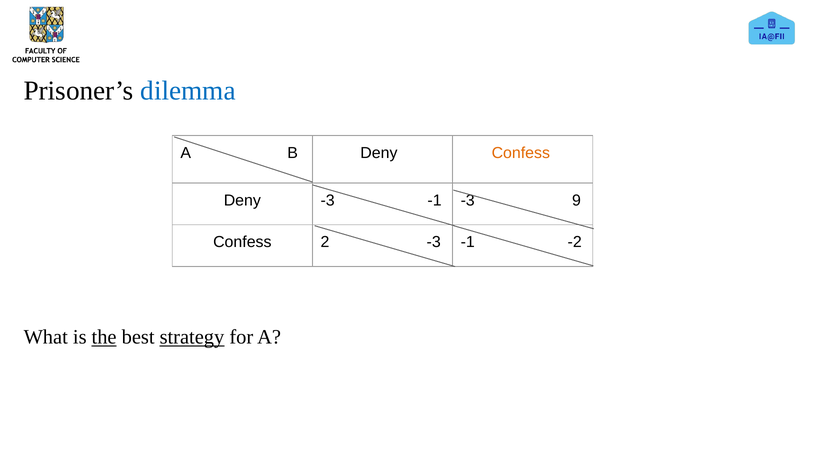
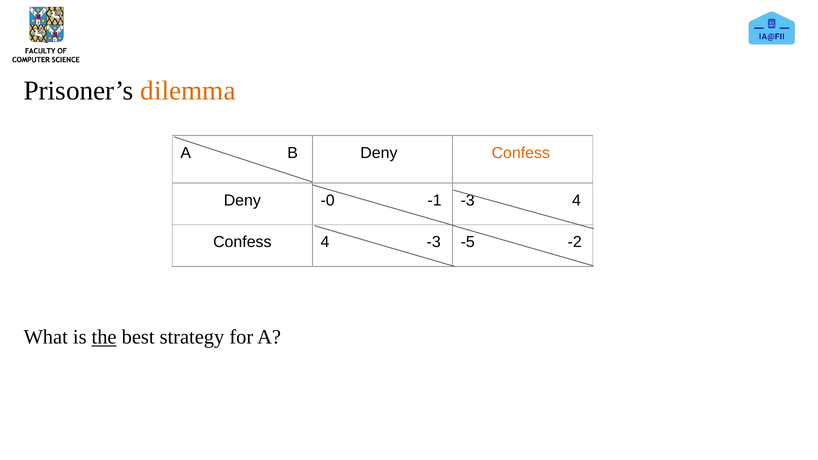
dilemma colour: blue -> orange
Deny -3: -3 -> -0
-3 9: 9 -> 4
Confess 2: 2 -> 4
-1 at (468, 242): -1 -> -5
strategy underline: present -> none
